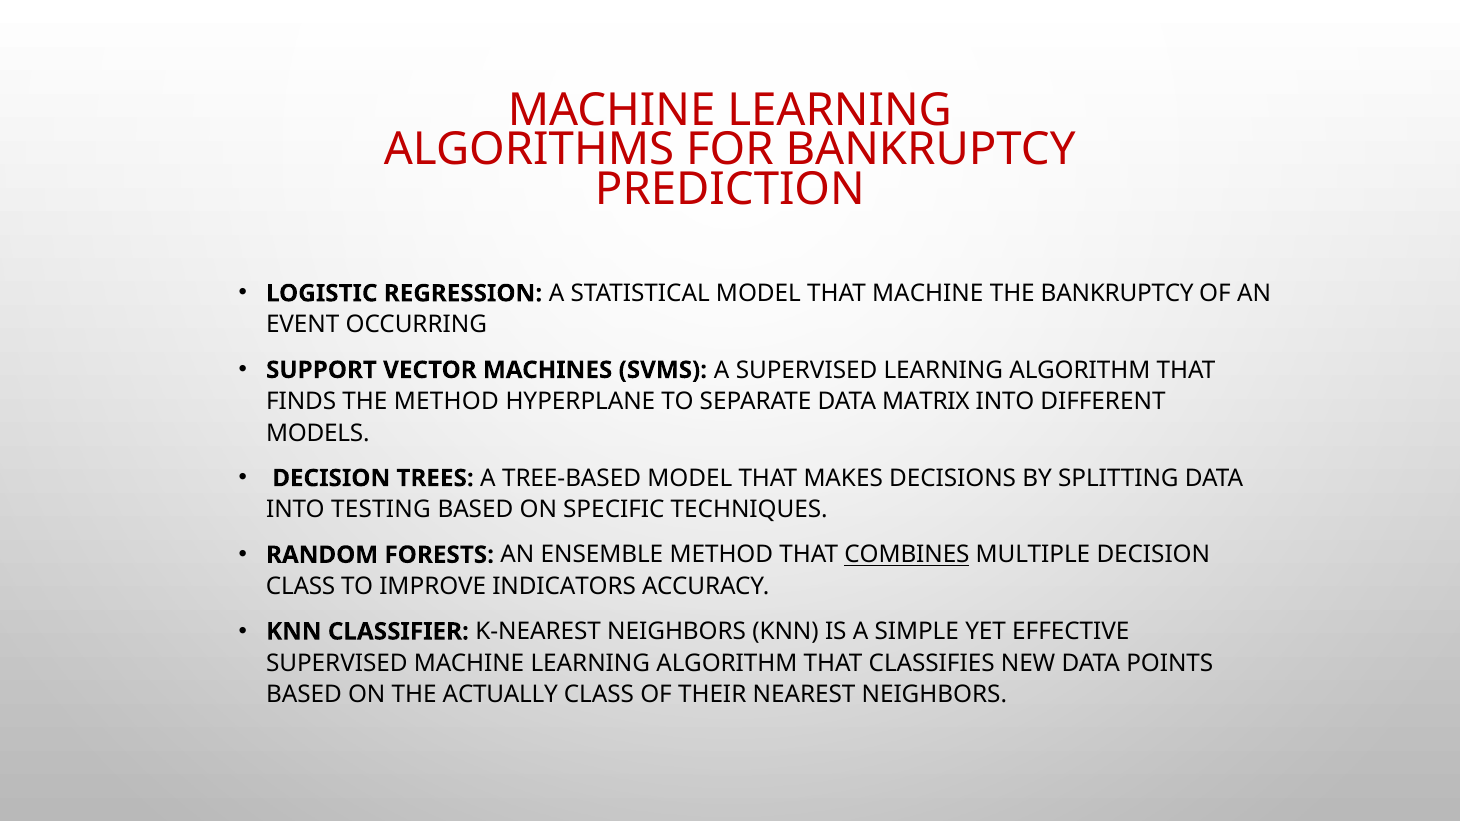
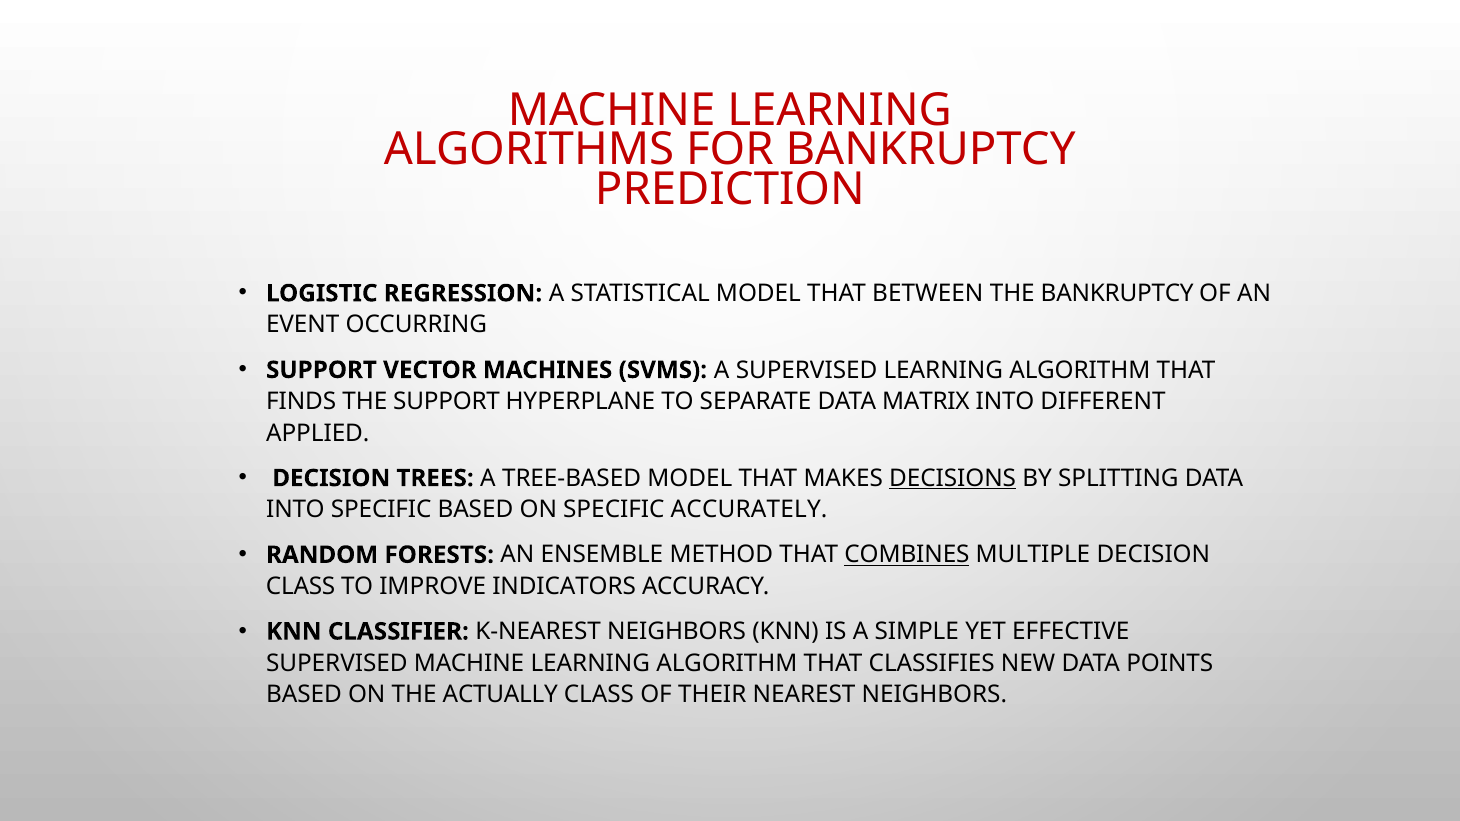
THAT MACHINE: MACHINE -> BETWEEN
THE METHOD: METHOD -> SUPPORT
MODELS: MODELS -> APPLIED
DECISIONS underline: none -> present
INTO TESTING: TESTING -> SPECIFIC
TECHNIQUES: TECHNIQUES -> ACCURATELY
